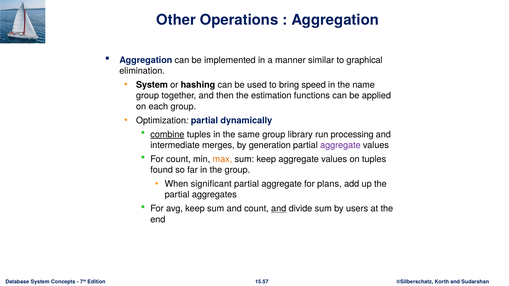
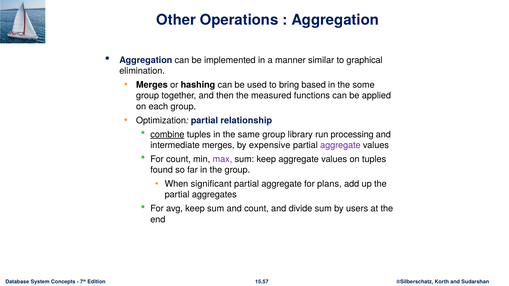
System at (152, 85): System -> Merges
speed: speed -> based
name: name -> some
estimation: estimation -> measured
dynamically: dynamically -> relationship
generation: generation -> expensive
max colour: orange -> purple
and at (279, 209) underline: present -> none
